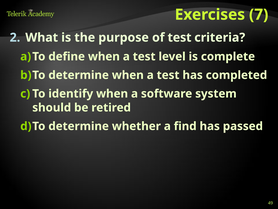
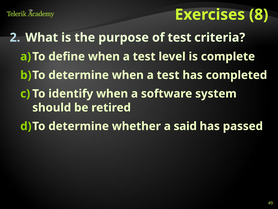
7: 7 -> 8
find: find -> said
